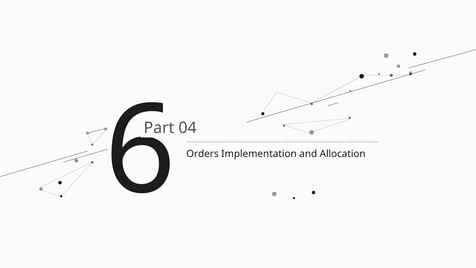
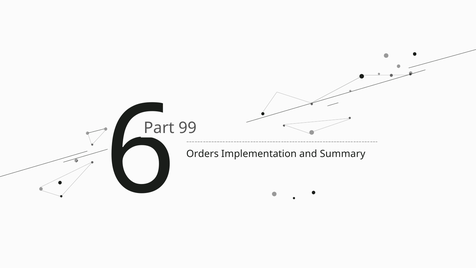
Allocation: Allocation -> Summary
04: 04 -> 99
